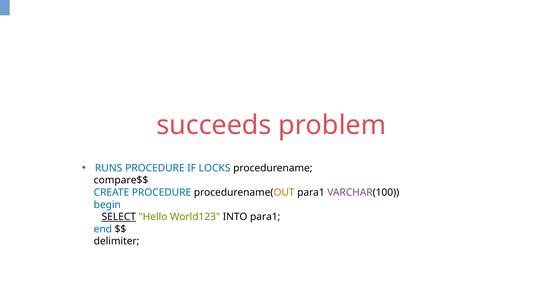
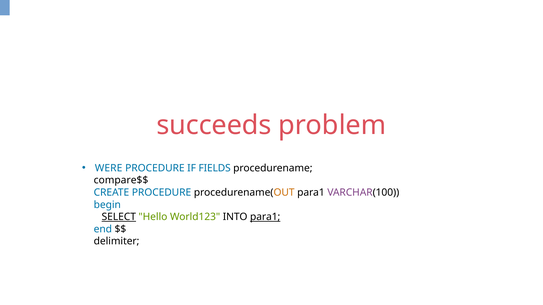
RUNS: RUNS -> WERE
LOCKS: LOCKS -> FIELDS
para1 at (265, 217) underline: none -> present
